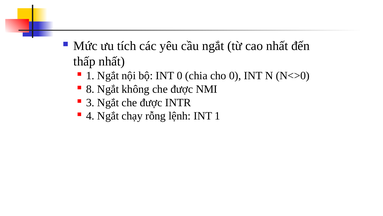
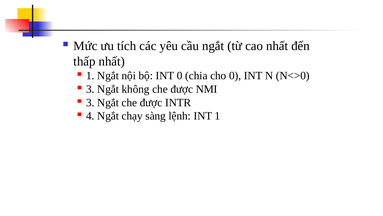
8 at (90, 89): 8 -> 3
rỗng: rỗng -> sàng
